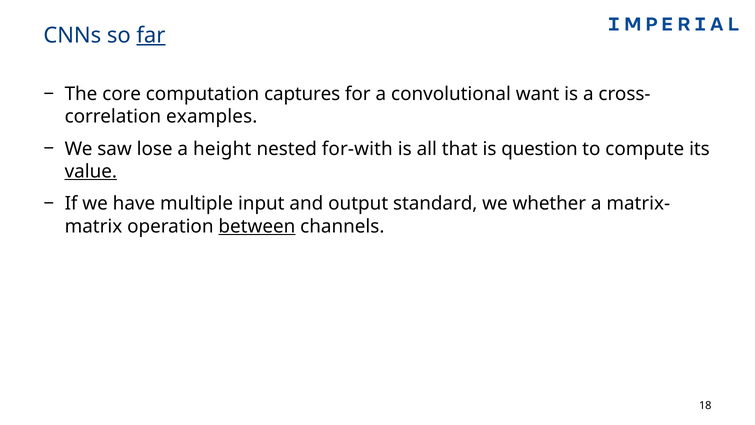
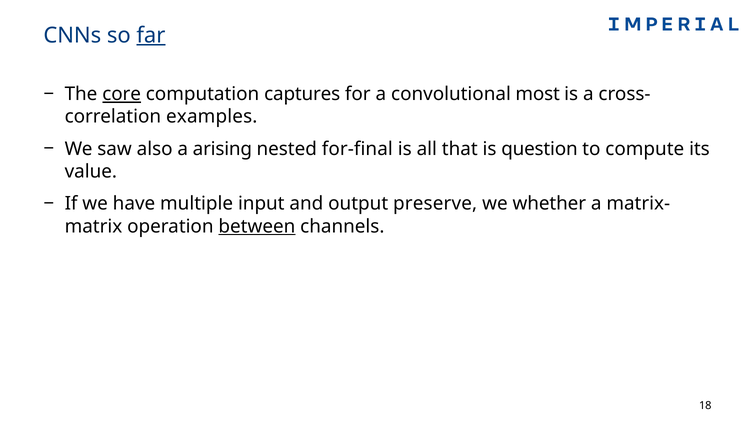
core underline: none -> present
want: want -> most
lose: lose -> also
height: height -> arising
for-with: for-with -> for-final
value underline: present -> none
standard: standard -> preserve
